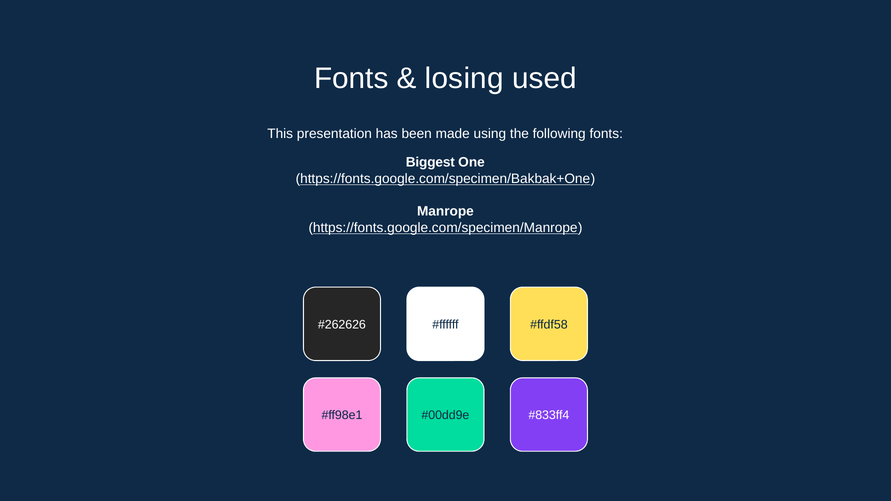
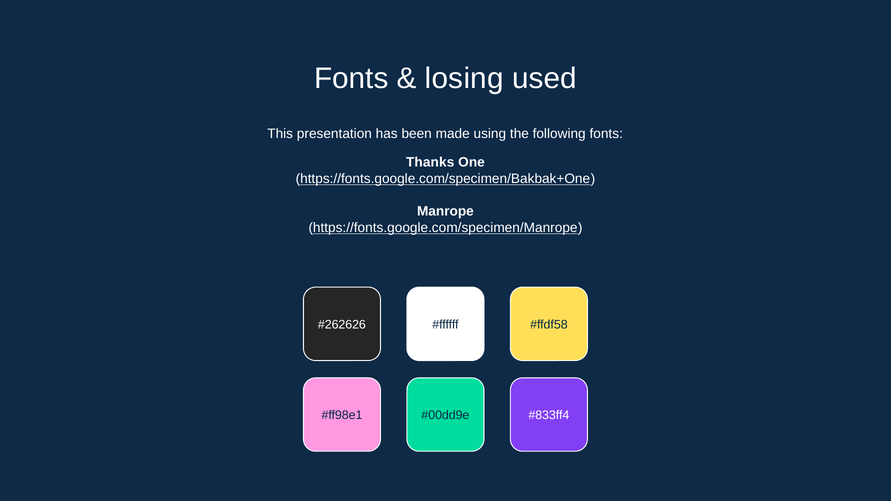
Biggest: Biggest -> Thanks
